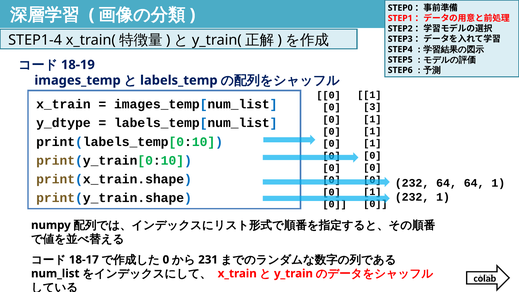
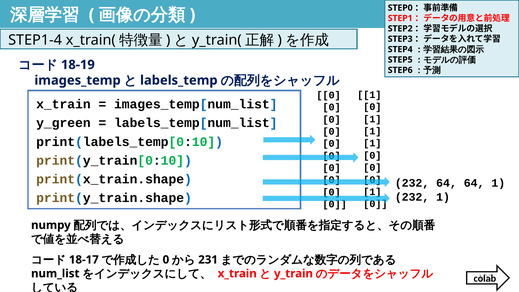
3 at (372, 107): 3 -> 0
y_dtype: y_dtype -> y_green
